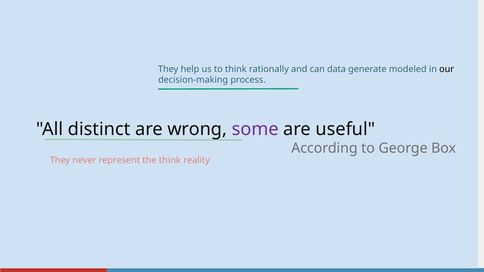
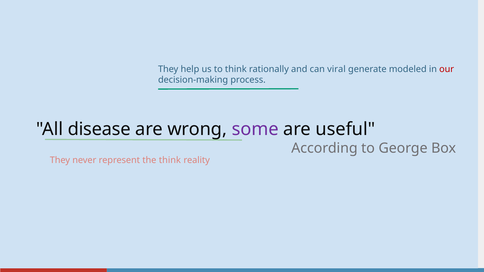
data: data -> viral
our colour: black -> red
distinct: distinct -> disease
